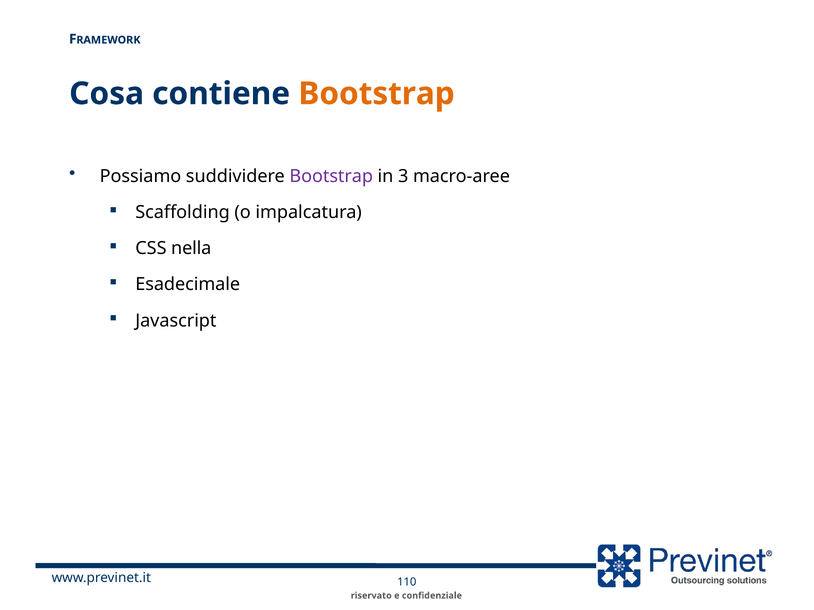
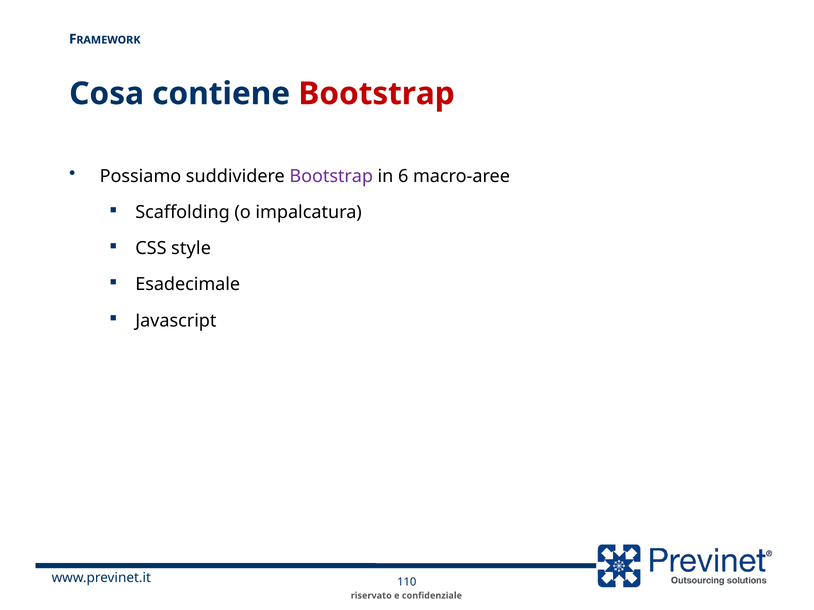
Bootstrap at (377, 94) colour: orange -> red
3: 3 -> 6
nella: nella -> style
